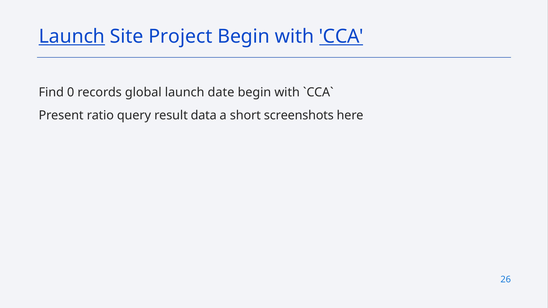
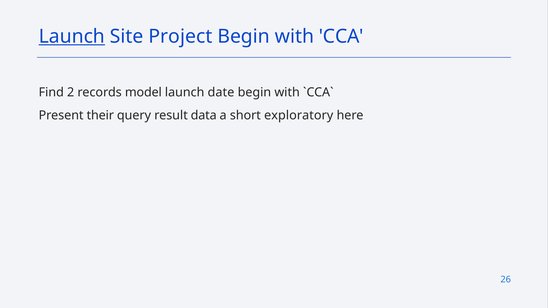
CCA underline: present -> none
0: 0 -> 2
global: global -> model
ratio: ratio -> their
screenshots: screenshots -> exploratory
